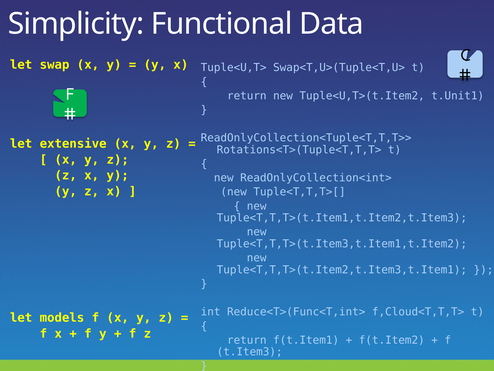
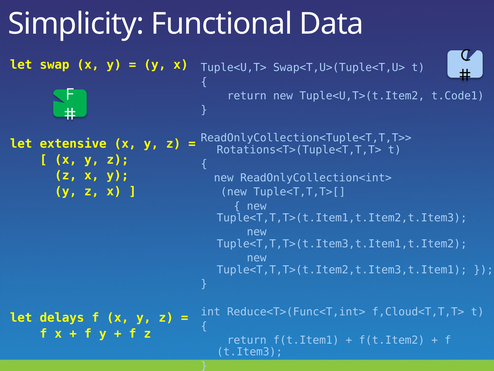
t.Unit1: t.Unit1 -> t.Code1
models: models -> delays
